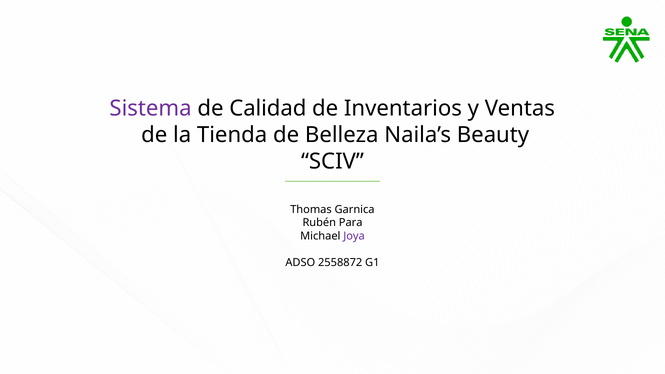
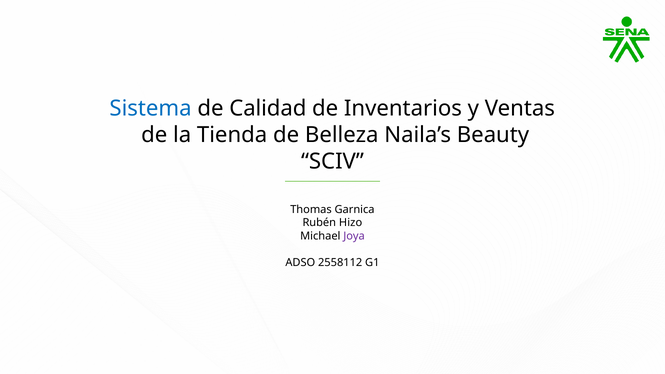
Sistema colour: purple -> blue
Para: Para -> Hizo
2558872: 2558872 -> 2558112
